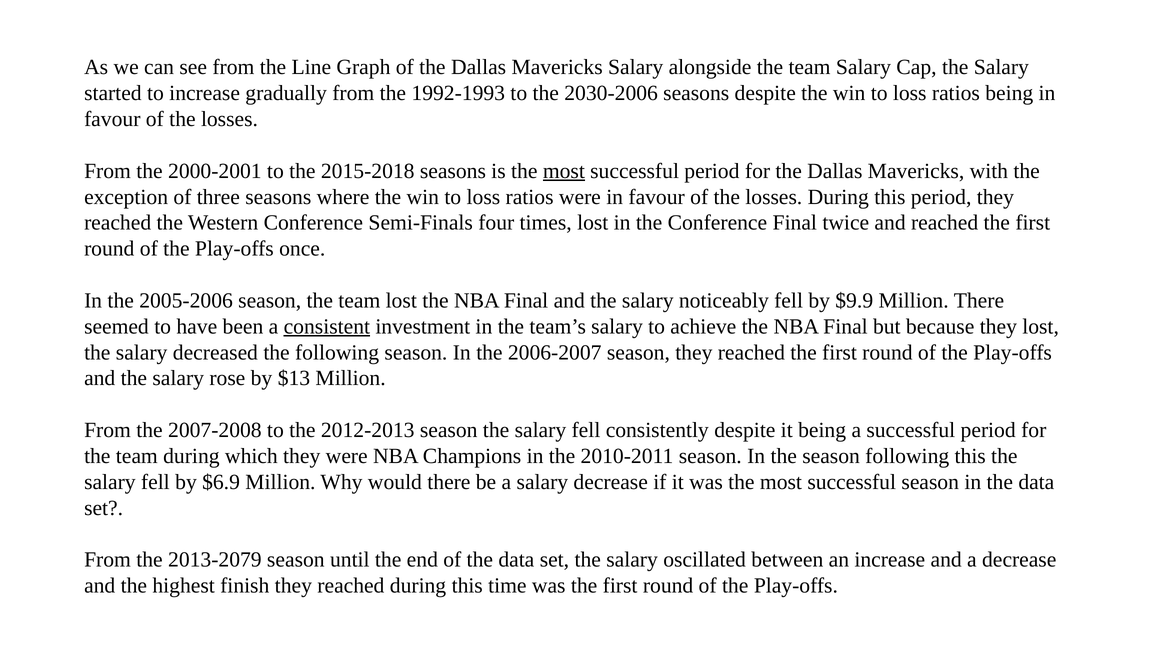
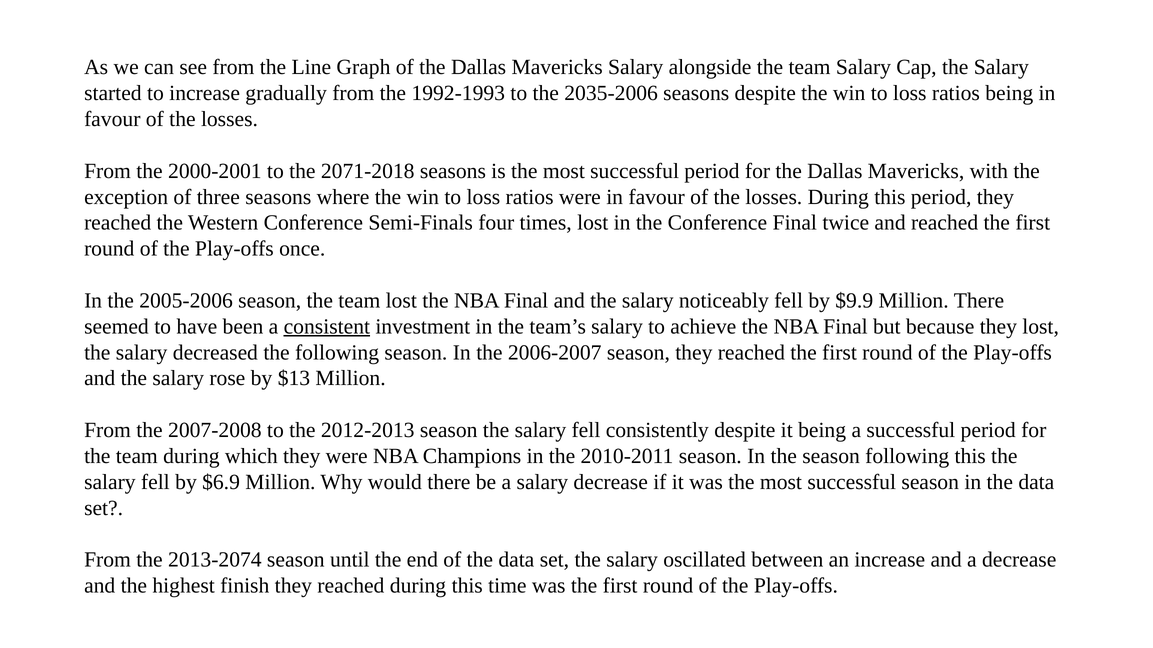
2030-2006: 2030-2006 -> 2035-2006
2015-2018: 2015-2018 -> 2071-2018
most at (564, 171) underline: present -> none
2013-2079: 2013-2079 -> 2013-2074
